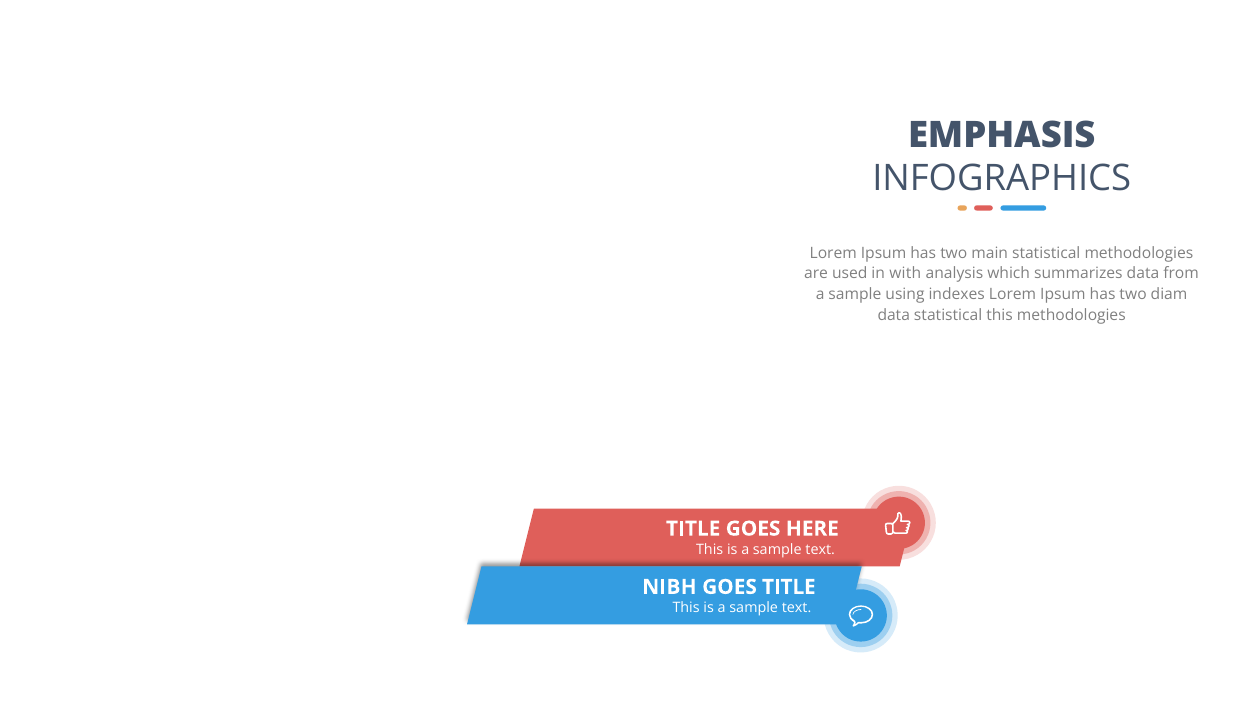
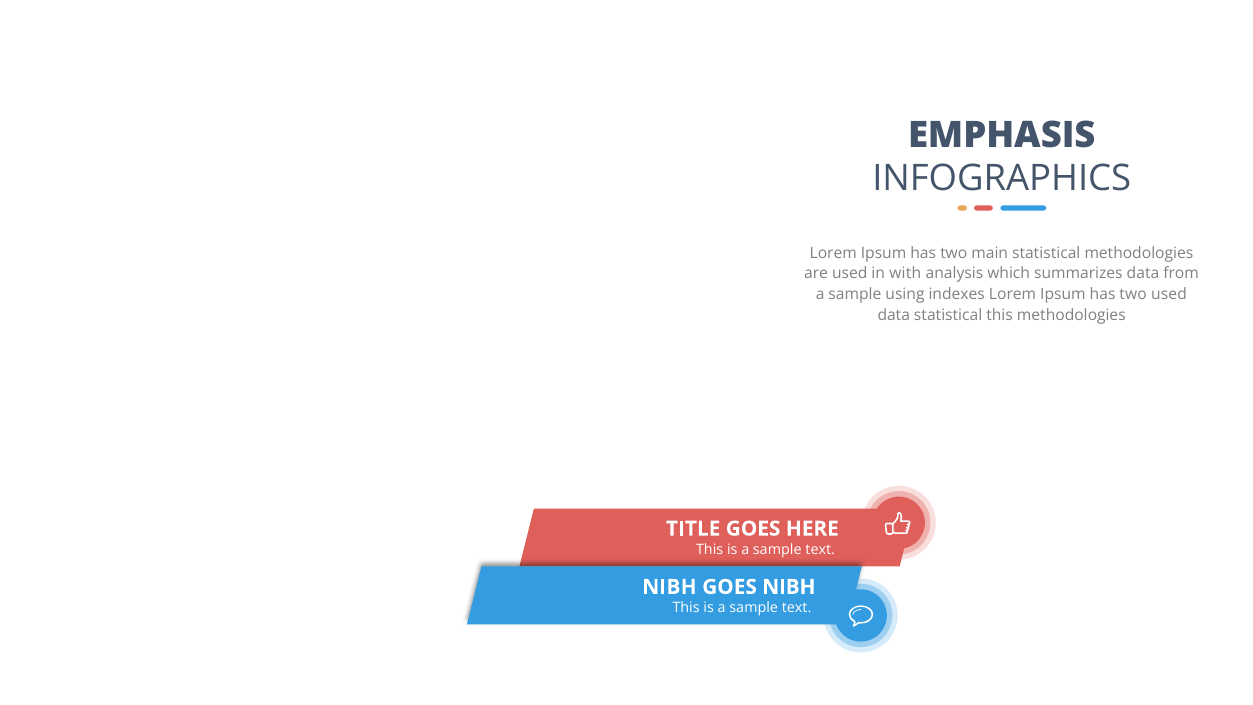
two diam: diam -> used
GOES TITLE: TITLE -> NIBH
